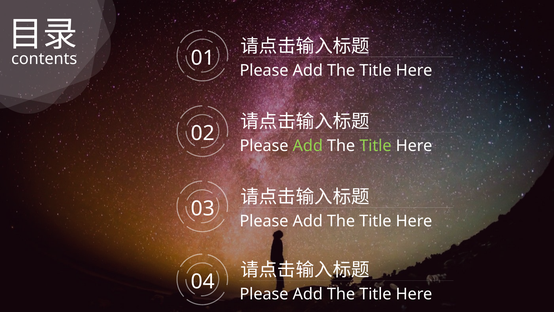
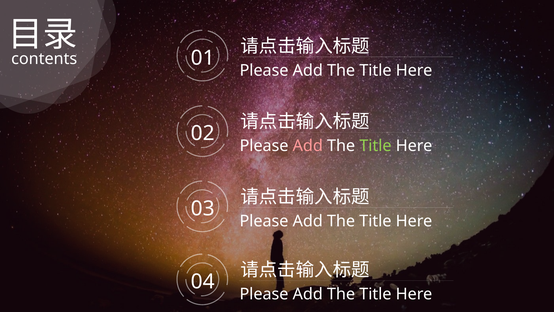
Add at (308, 146) colour: light green -> pink
